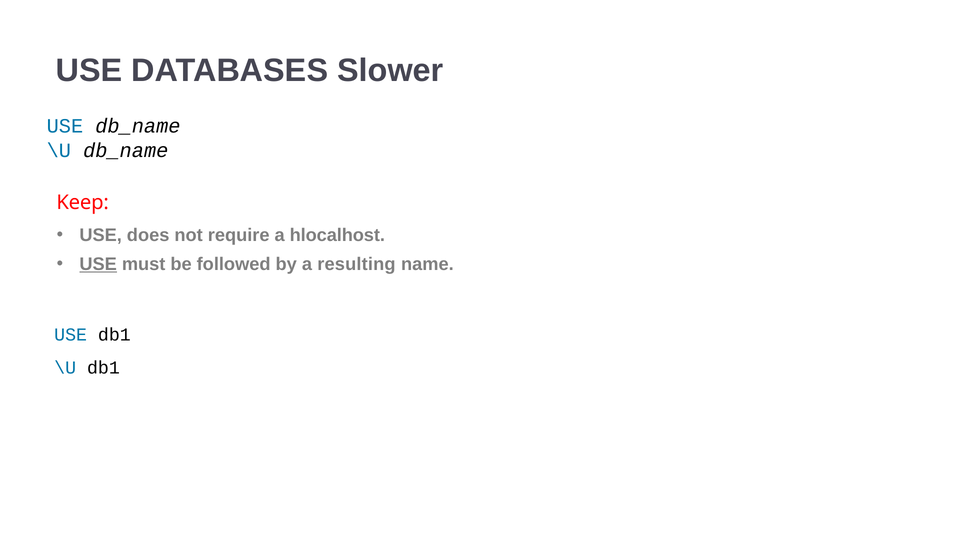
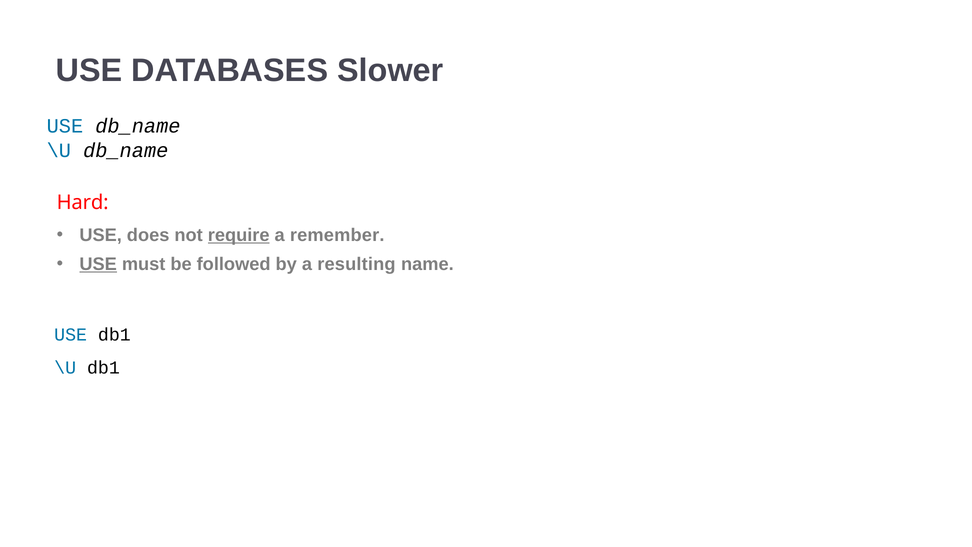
Keep: Keep -> Hard
require underline: none -> present
hlocalhost: hlocalhost -> remember
